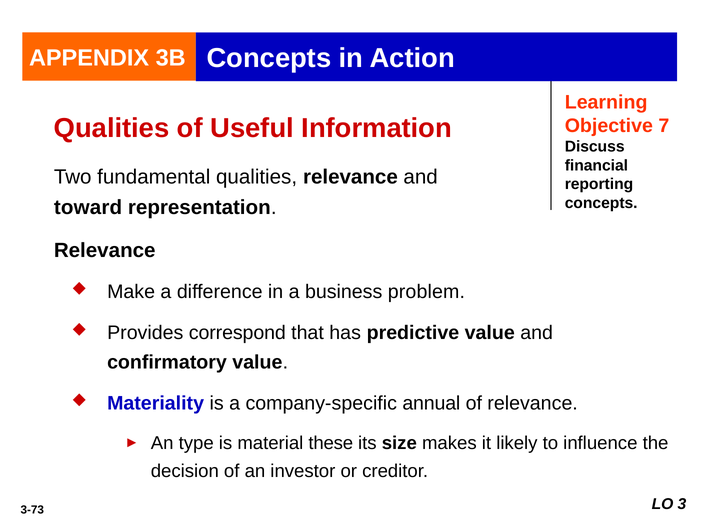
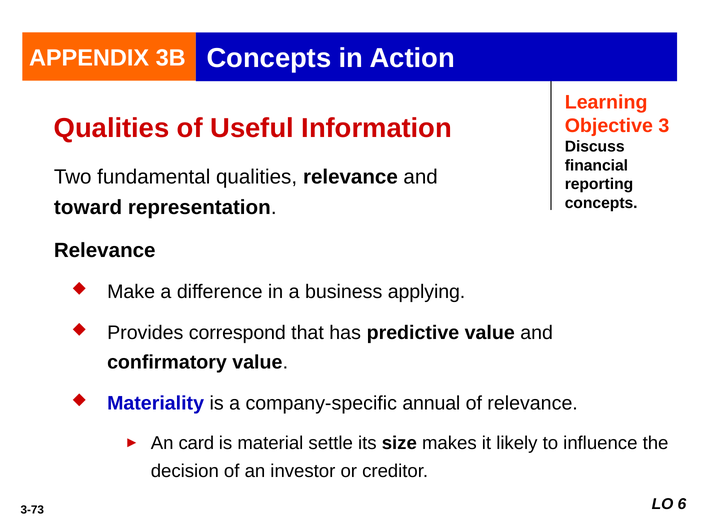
7: 7 -> 3
problem: problem -> applying
type: type -> card
these: these -> settle
3: 3 -> 6
